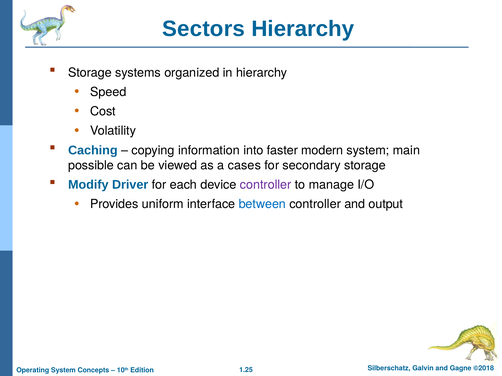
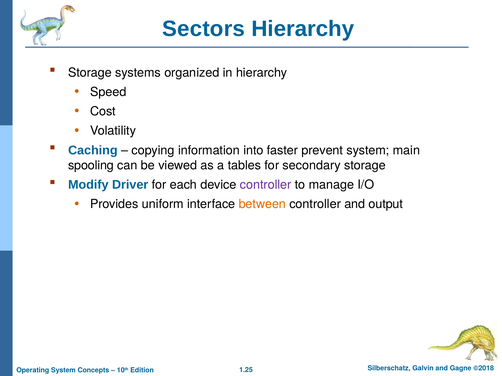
modern: modern -> prevent
possible: possible -> spooling
cases: cases -> tables
between colour: blue -> orange
